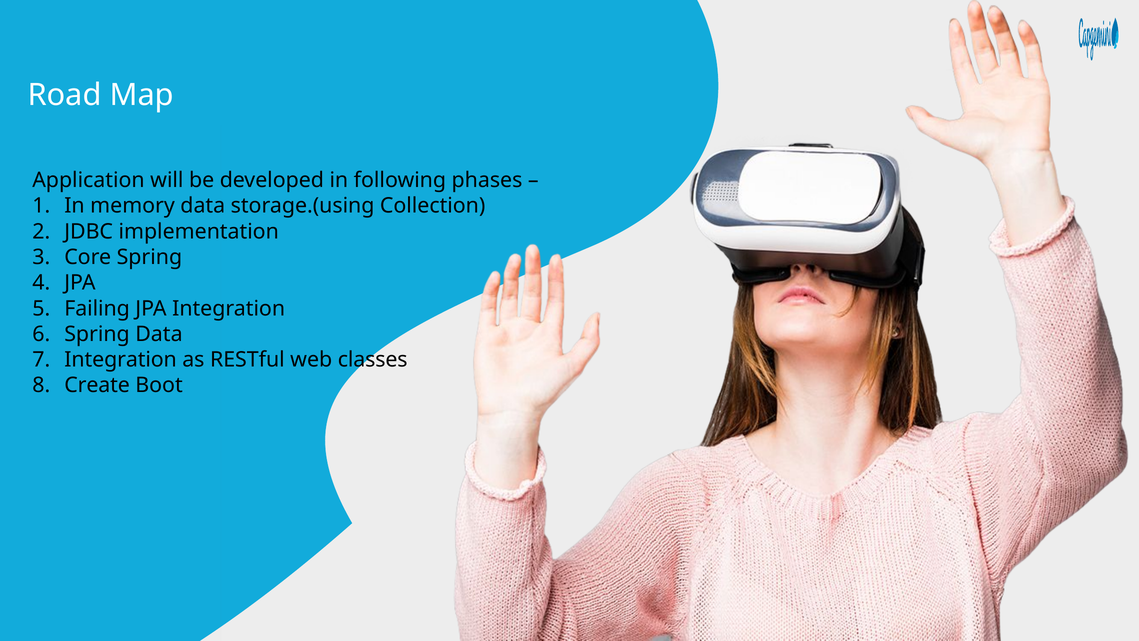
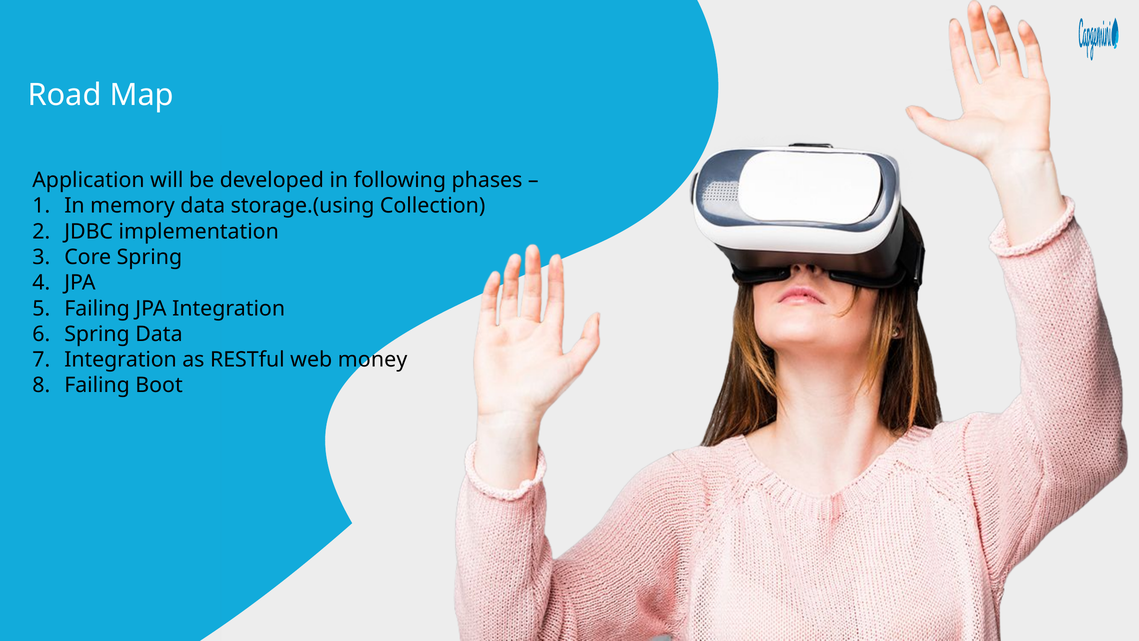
classes: classes -> money
Create at (97, 385): Create -> Failing
